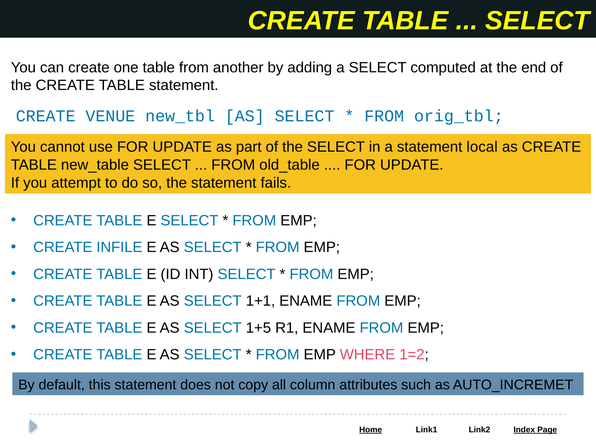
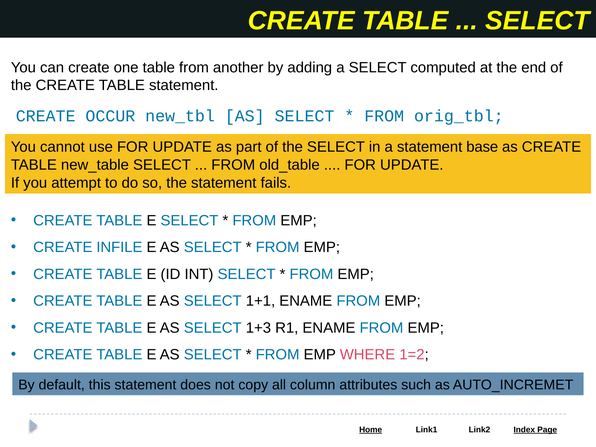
VENUE: VENUE -> OCCUR
local: local -> base
1+5: 1+5 -> 1+3
